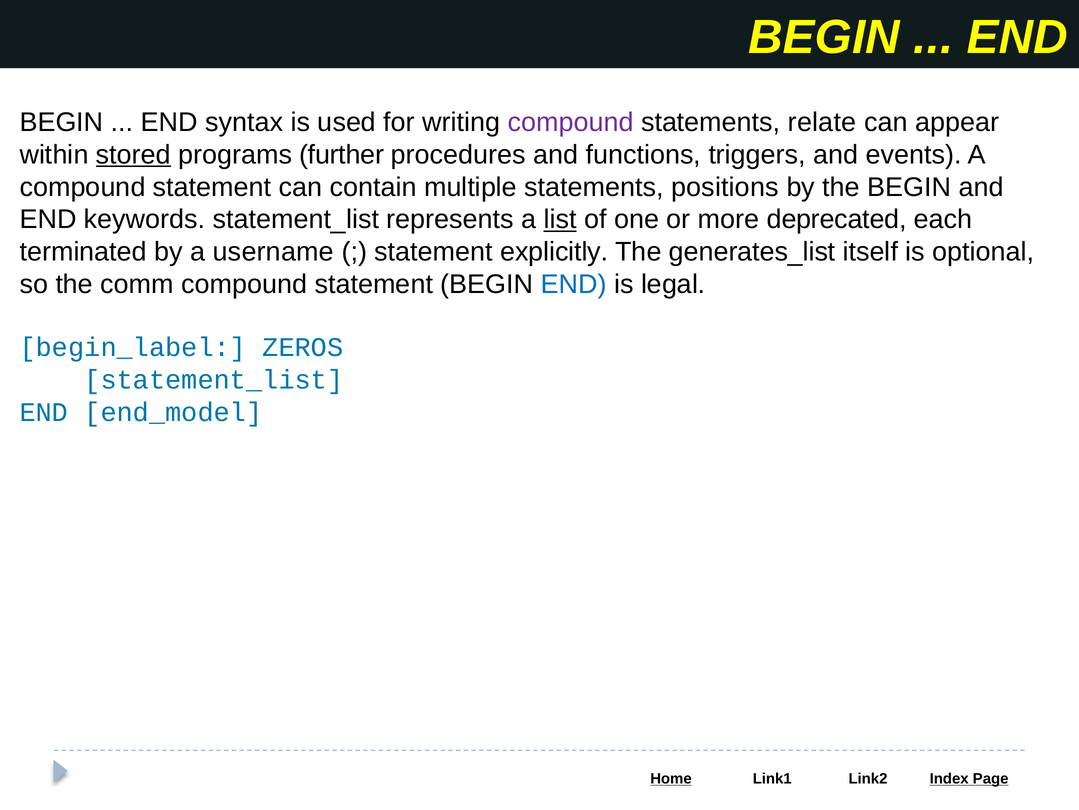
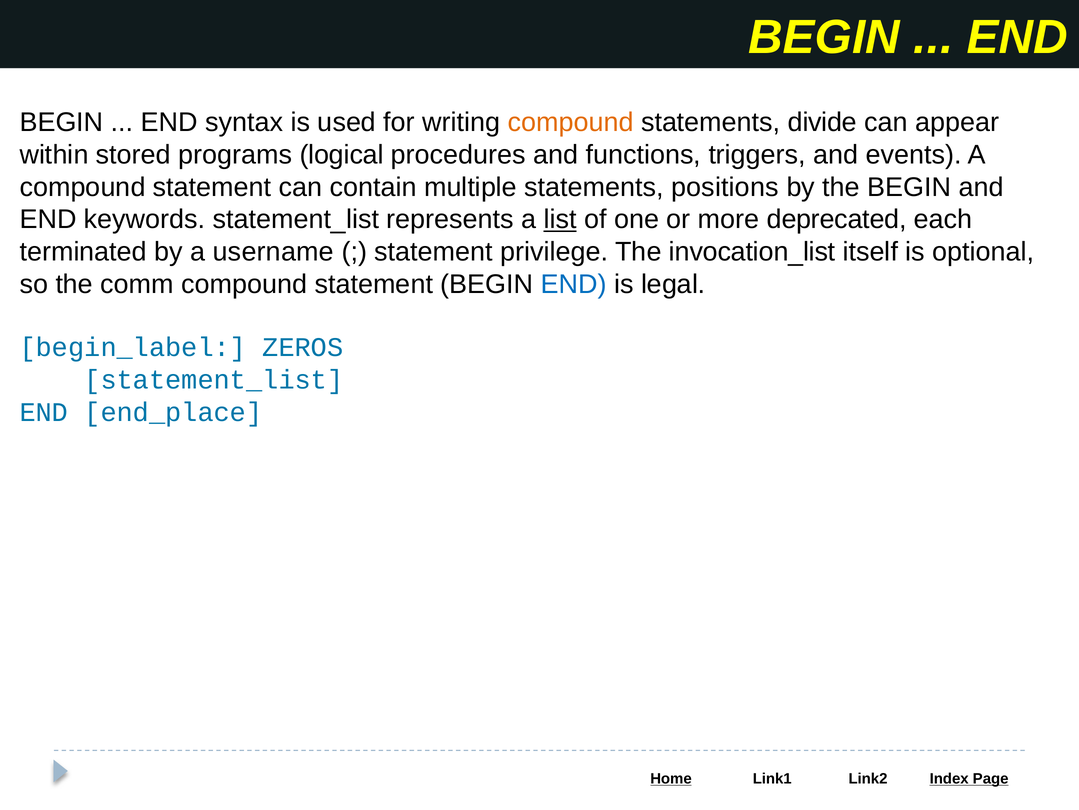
compound at (571, 122) colour: purple -> orange
relate: relate -> divide
stored underline: present -> none
further: further -> logical
explicitly: explicitly -> privilege
generates_list: generates_list -> invocation_list
end_model: end_model -> end_place
